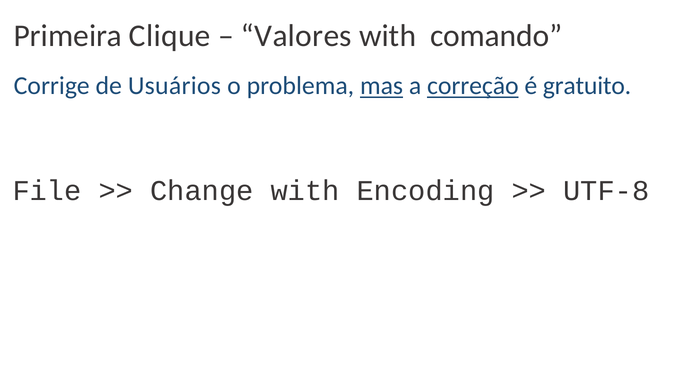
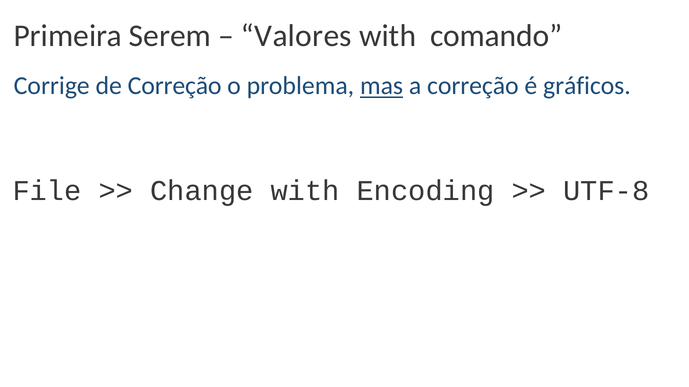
Clique: Clique -> Serem
de Usuários: Usuários -> Correção
correção at (473, 86) underline: present -> none
gratuito: gratuito -> gráficos
